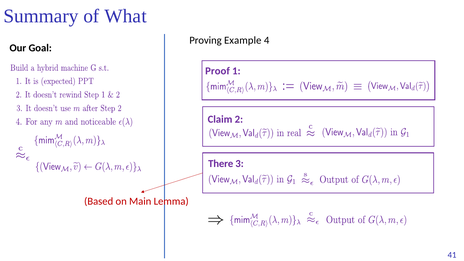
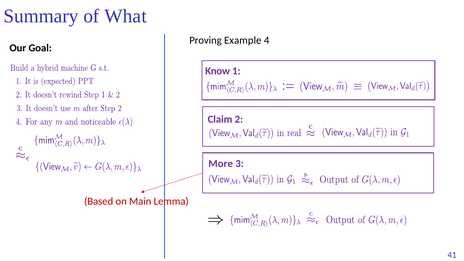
Proof: Proof -> Know
There: There -> More
